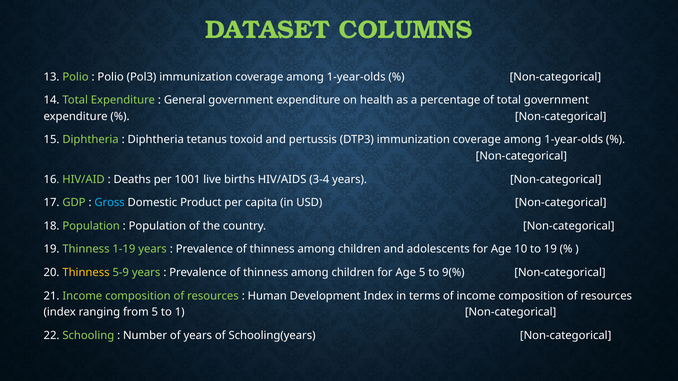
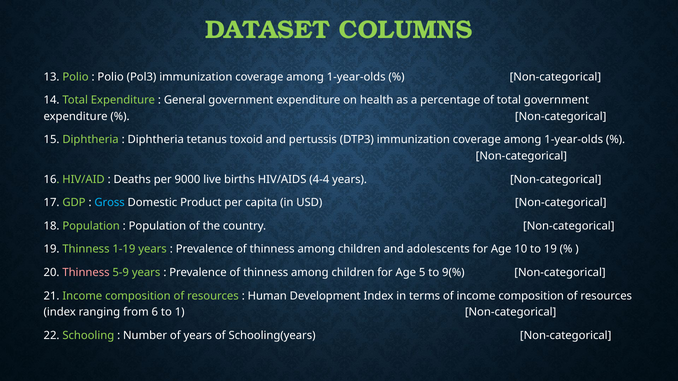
1001: 1001 -> 9000
3-4: 3-4 -> 4-4
Thinness at (86, 273) colour: yellow -> pink
from 5: 5 -> 6
